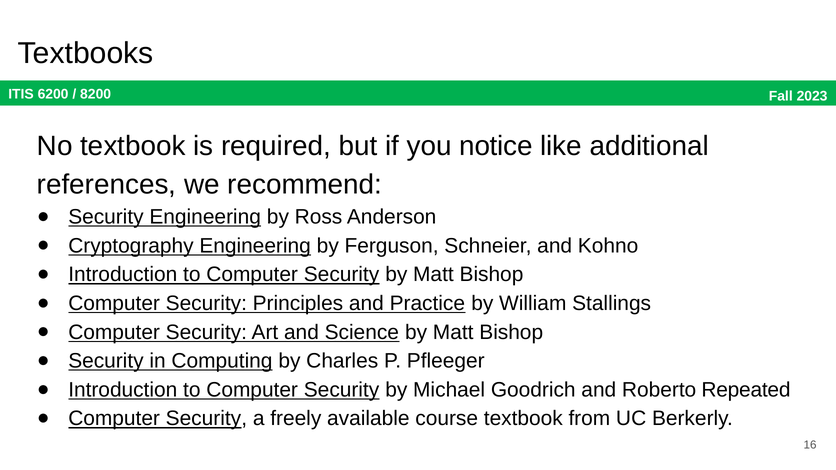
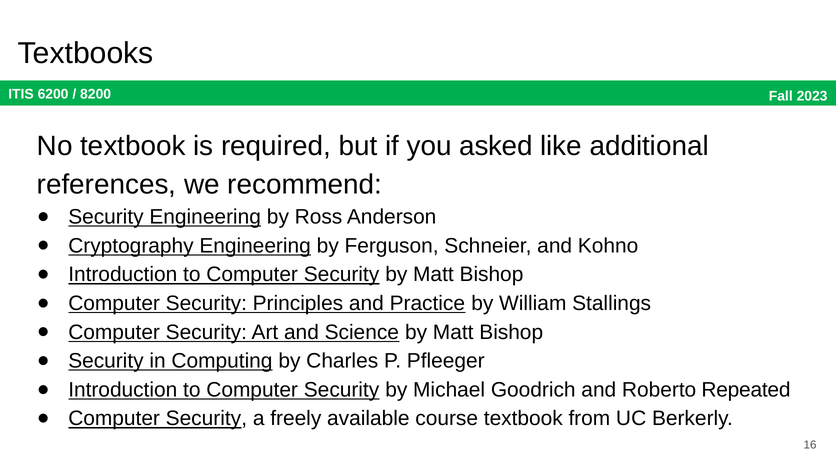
notice: notice -> asked
